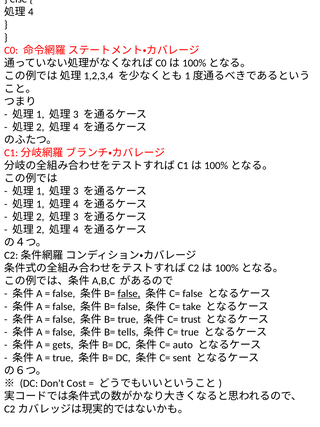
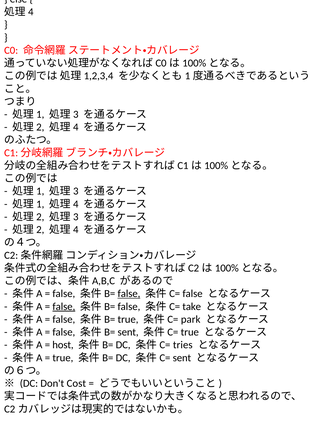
false at (64, 306) underline: none -> present
trust: trust -> park
tells at (128, 332): tells -> sent
gets: gets -> host
auto: auto -> tries
